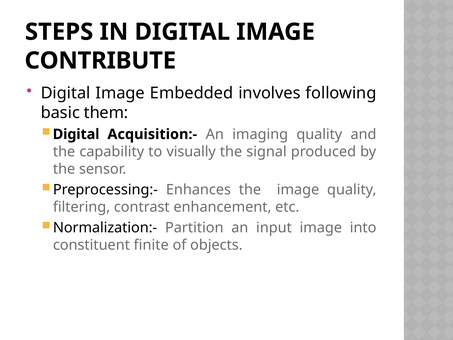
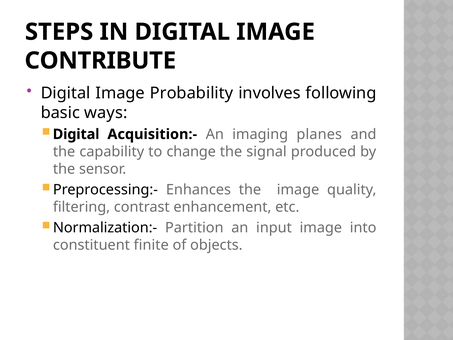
Embedded: Embedded -> Probability
them: them -> ways
imaging quality: quality -> planes
visually: visually -> change
